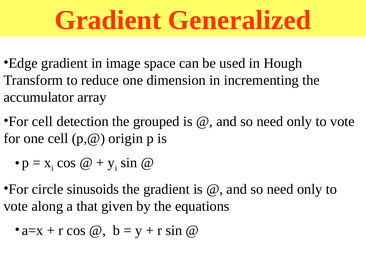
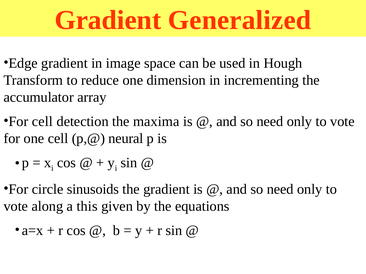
grouped: grouped -> maxima
origin: origin -> neural
that: that -> this
